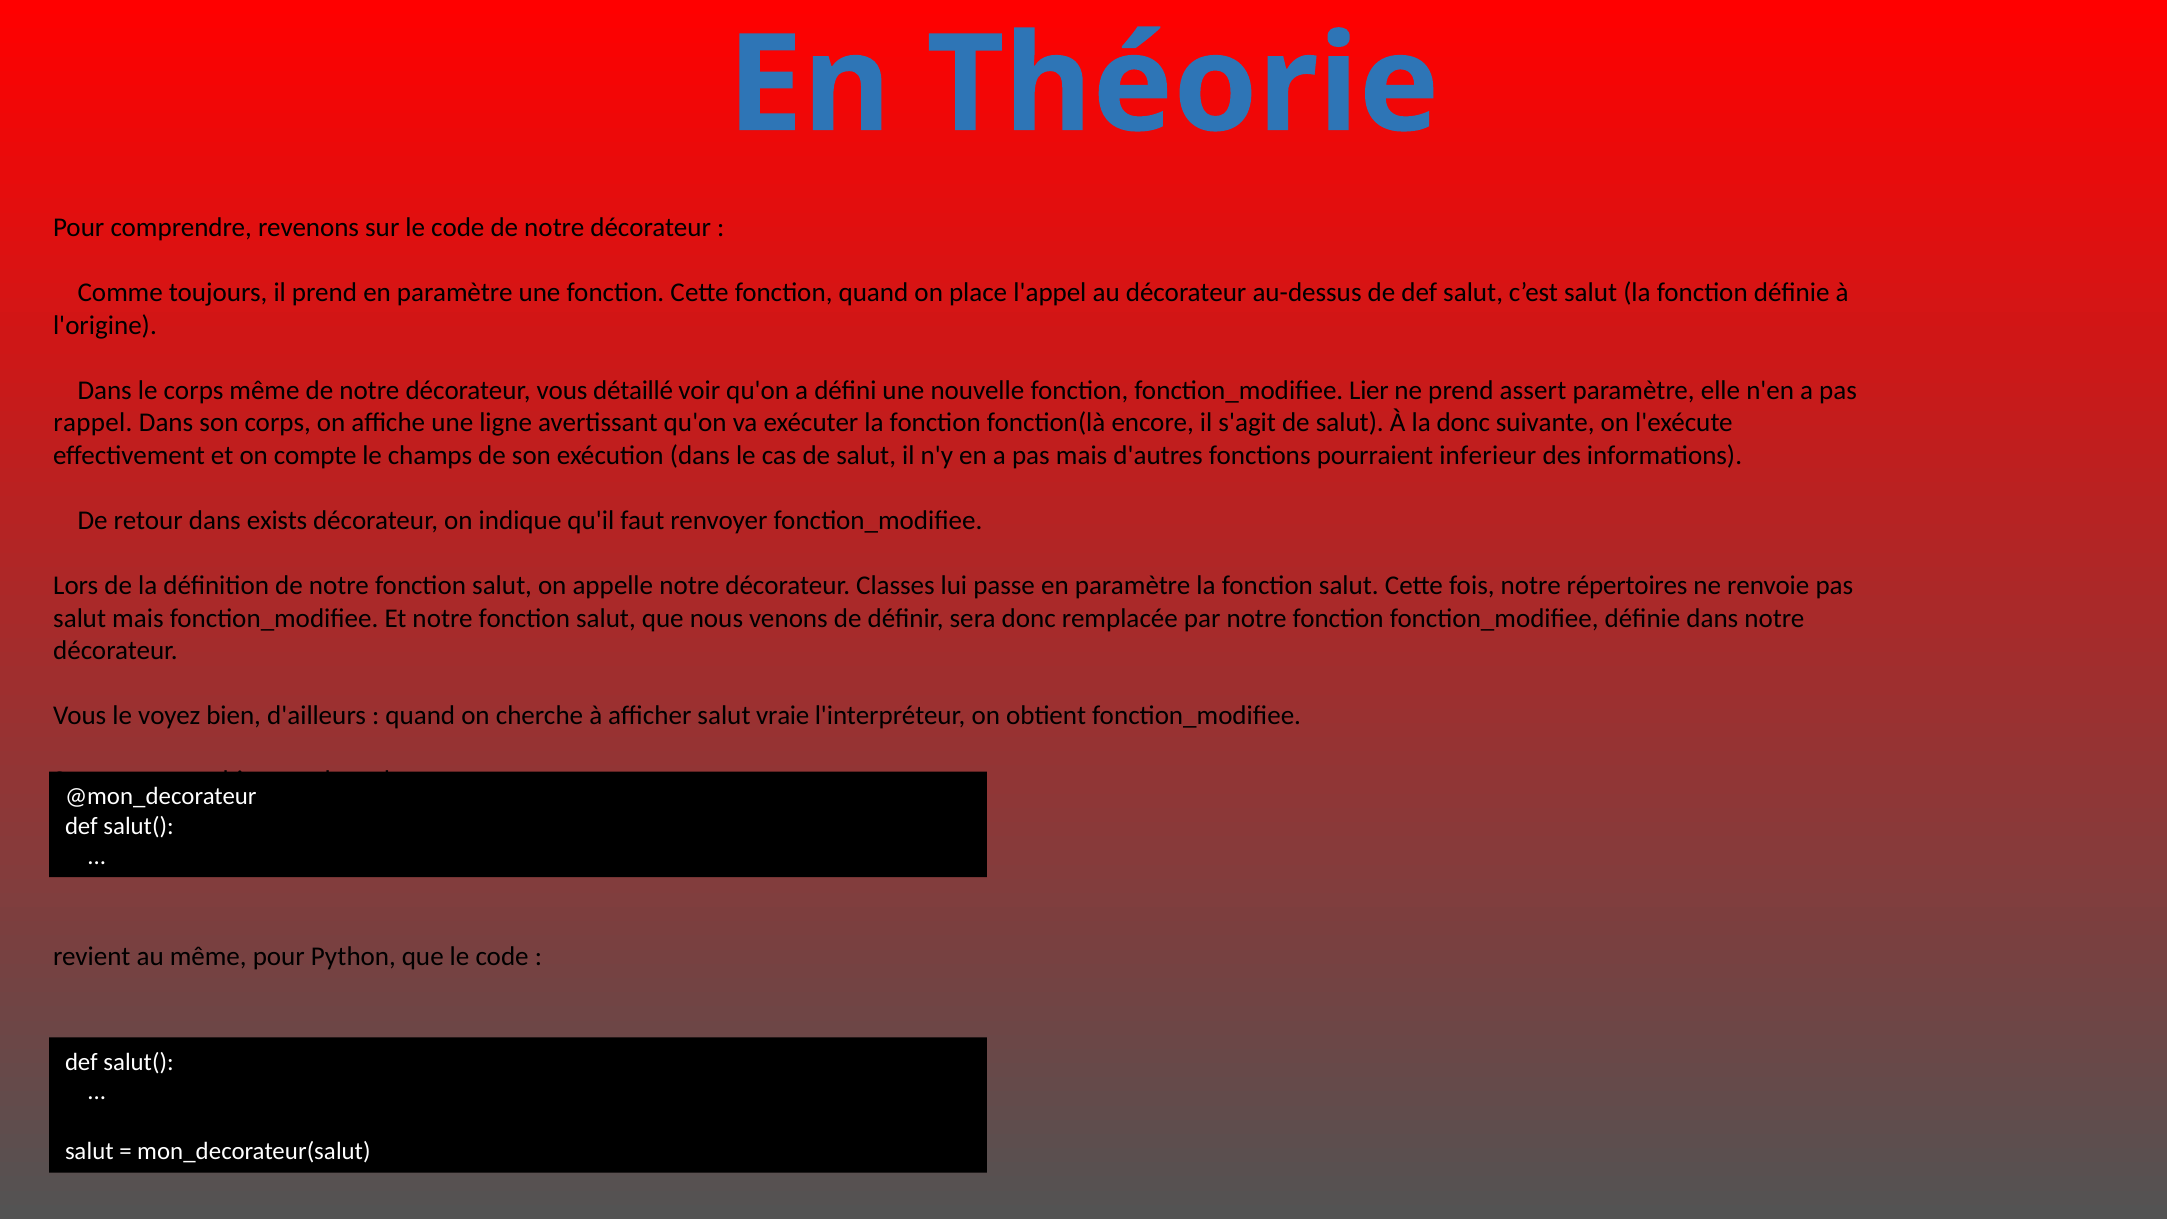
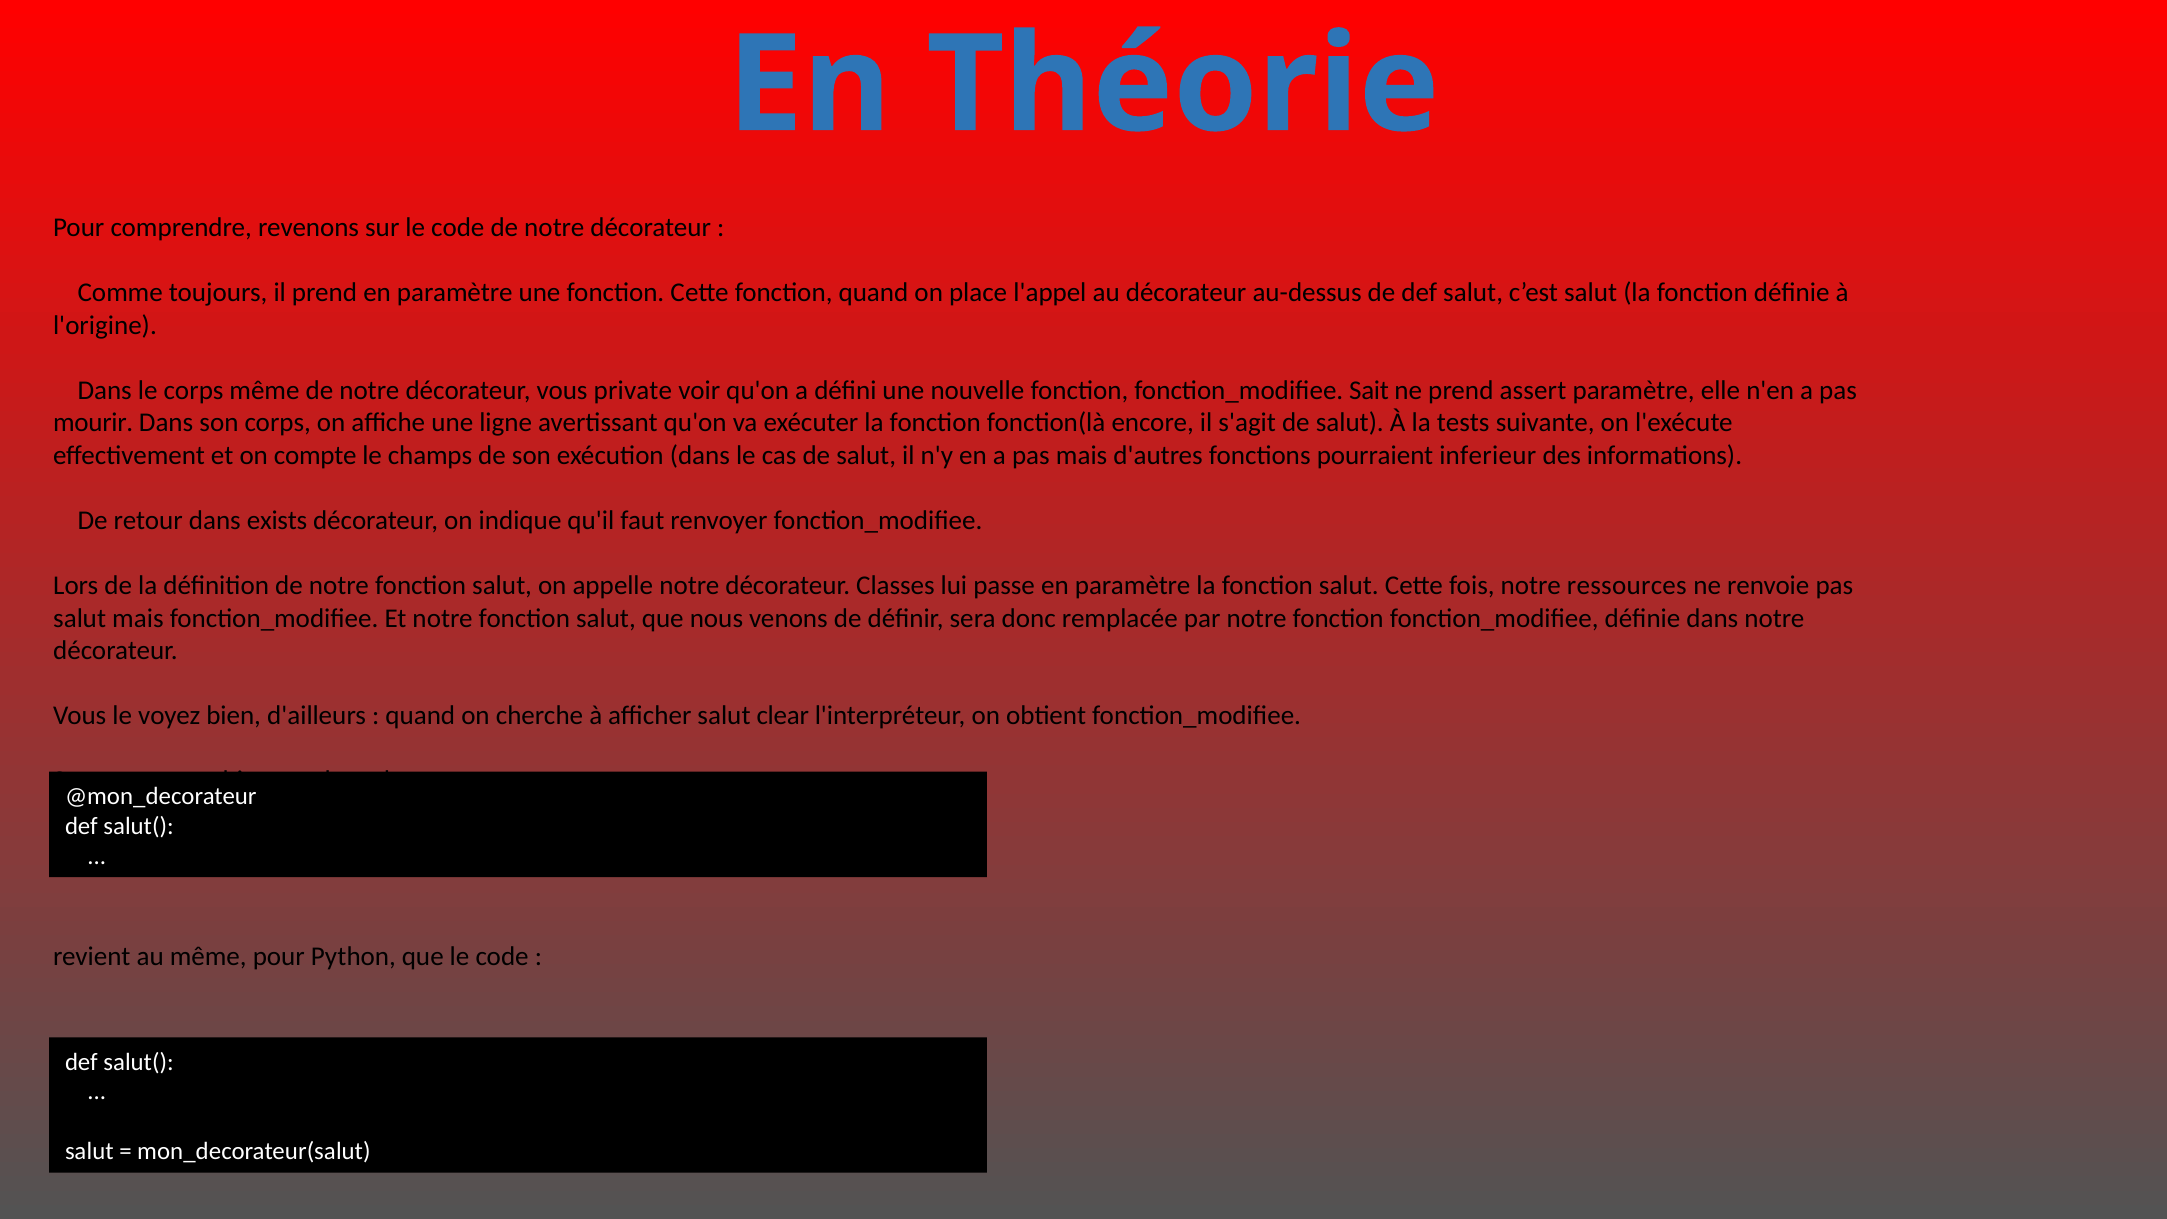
détaillé: détaillé -> private
Lier: Lier -> Sait
rappel: rappel -> mourir
la donc: donc -> tests
répertoires: répertoires -> ressources
vraie: vraie -> clear
